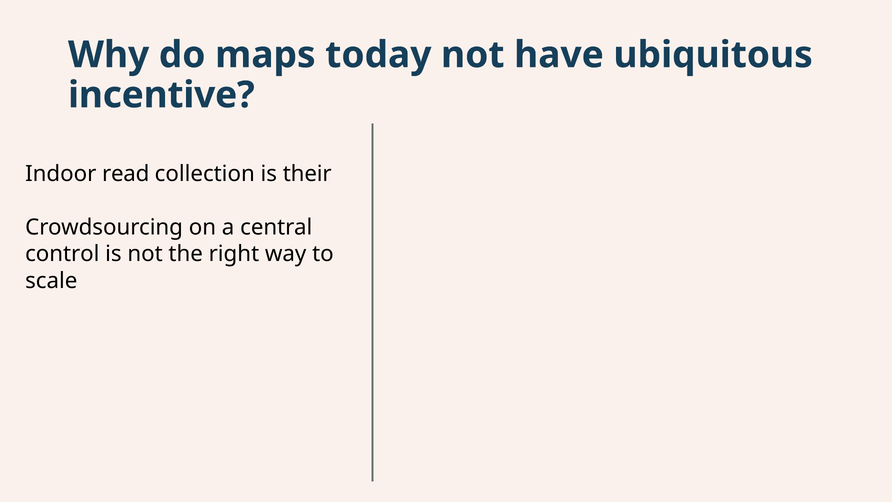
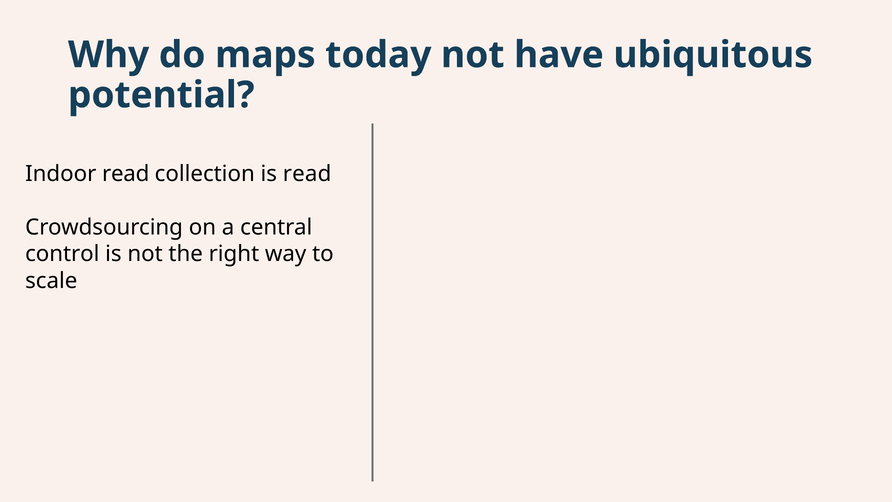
incentive: incentive -> potential
is their: their -> read
